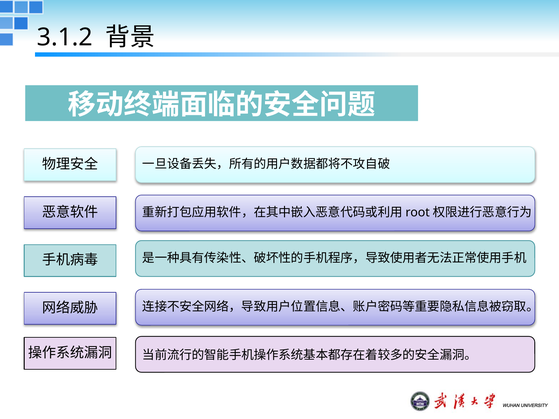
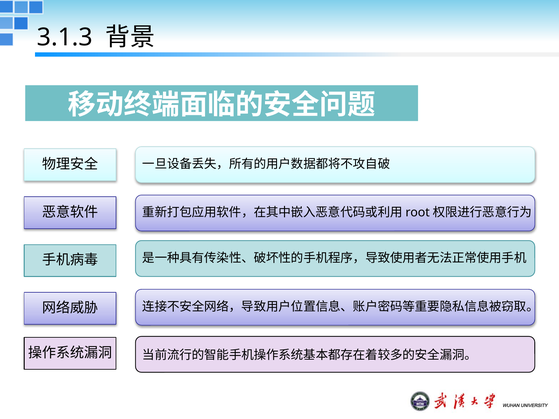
3.1.2: 3.1.2 -> 3.1.3
